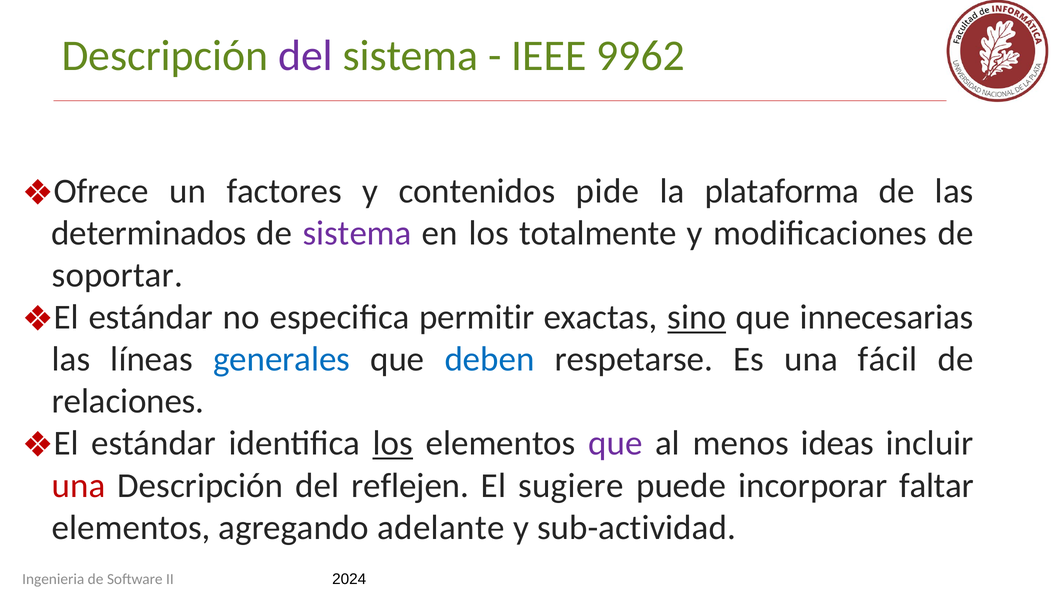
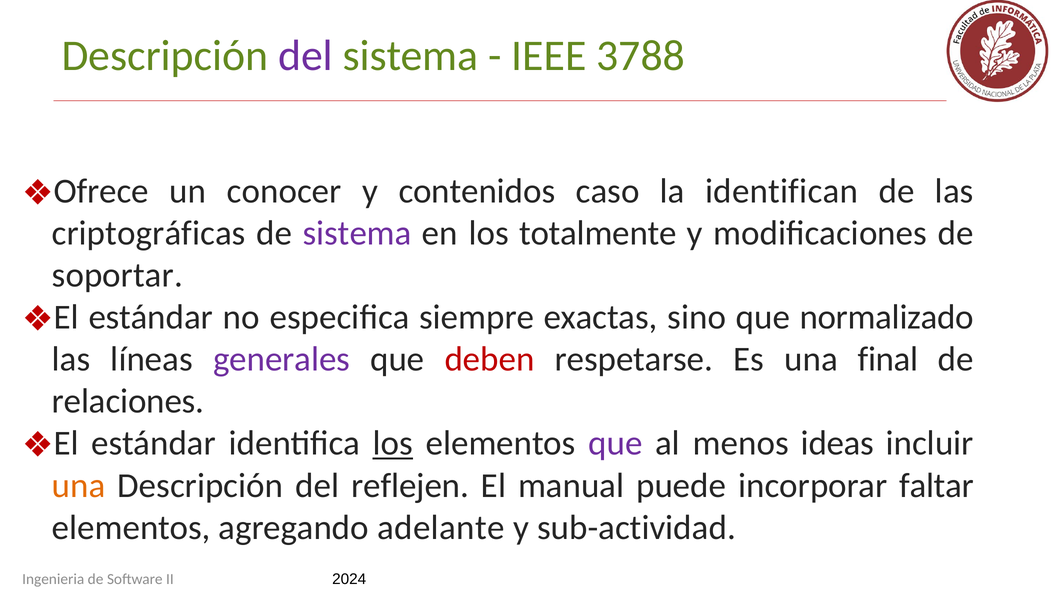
9962: 9962 -> 3788
factores: factores -> conocer
pide: pide -> caso
plataforma: plataforma -> identifican
determinados: determinados -> criptográficas
permitir: permitir -> siempre
sino underline: present -> none
innecesarias: innecesarias -> normalizado
generales colour: blue -> purple
deben colour: blue -> red
fácil: fácil -> final
una at (79, 486) colour: red -> orange
sugiere: sugiere -> manual
